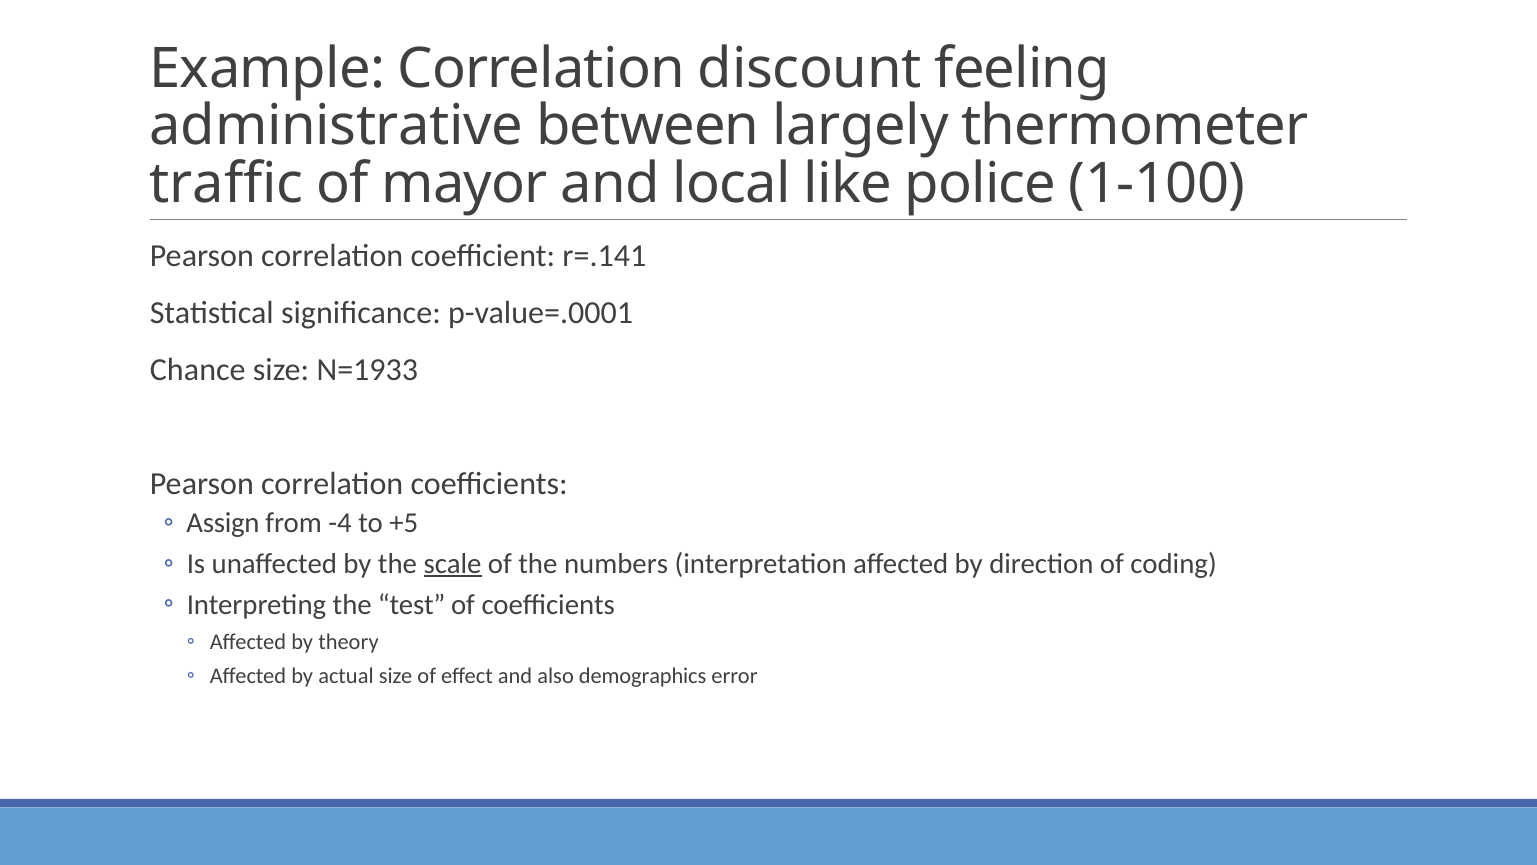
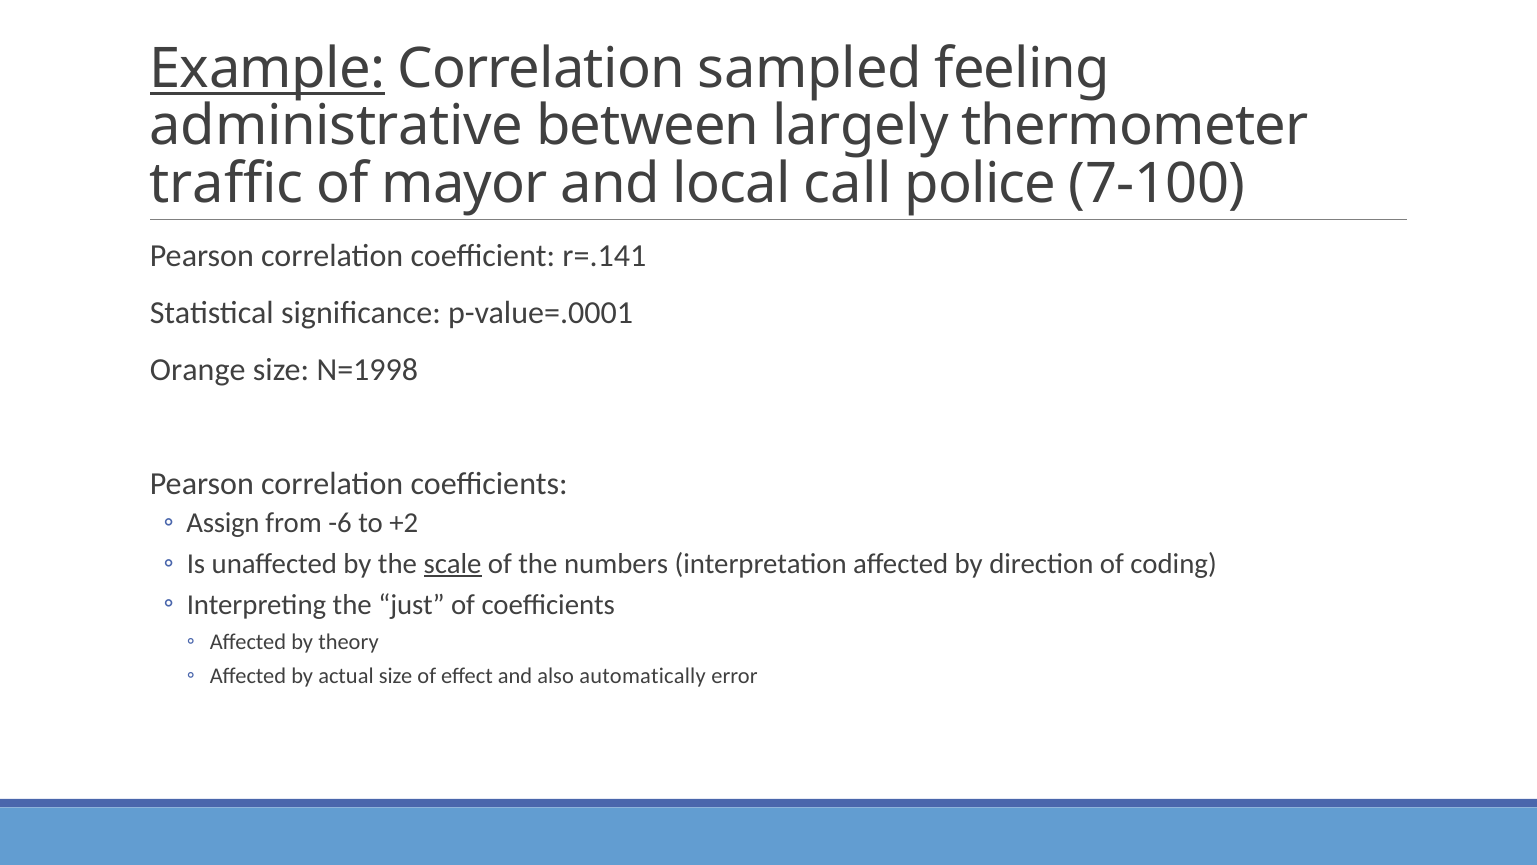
Example underline: none -> present
discount: discount -> sampled
like: like -> call
1-100: 1-100 -> 7-100
Chance: Chance -> Orange
N=1933: N=1933 -> N=1998
-4: -4 -> -6
+5: +5 -> +2
test: test -> just
demographics: demographics -> automatically
